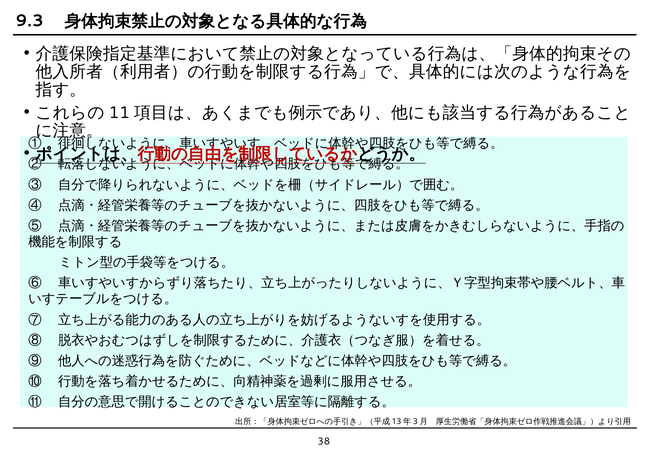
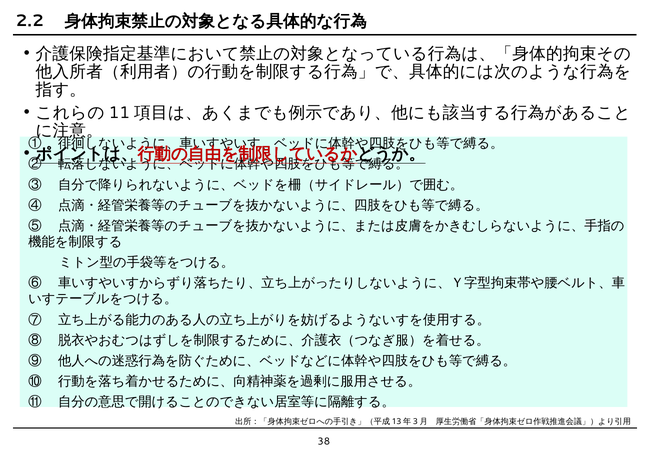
9.3: 9.3 -> 2.2
